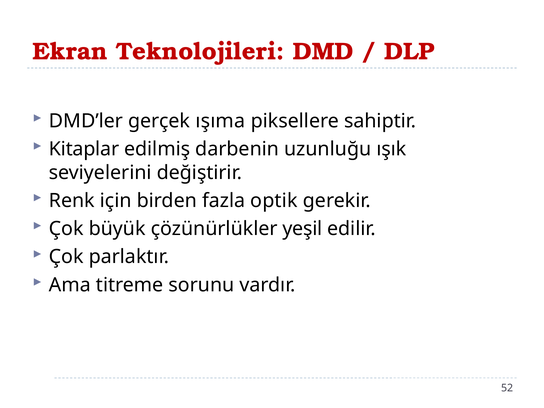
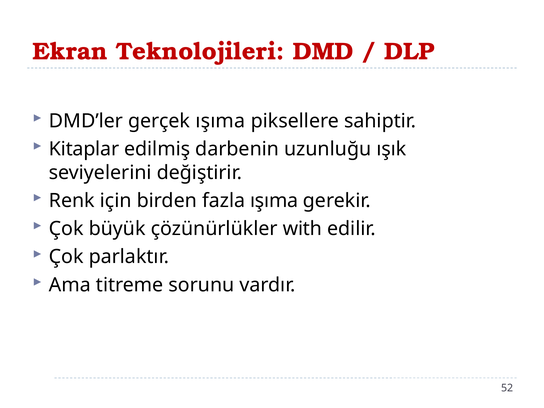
fazla optik: optik -> ışıma
yeşil: yeşil -> with
